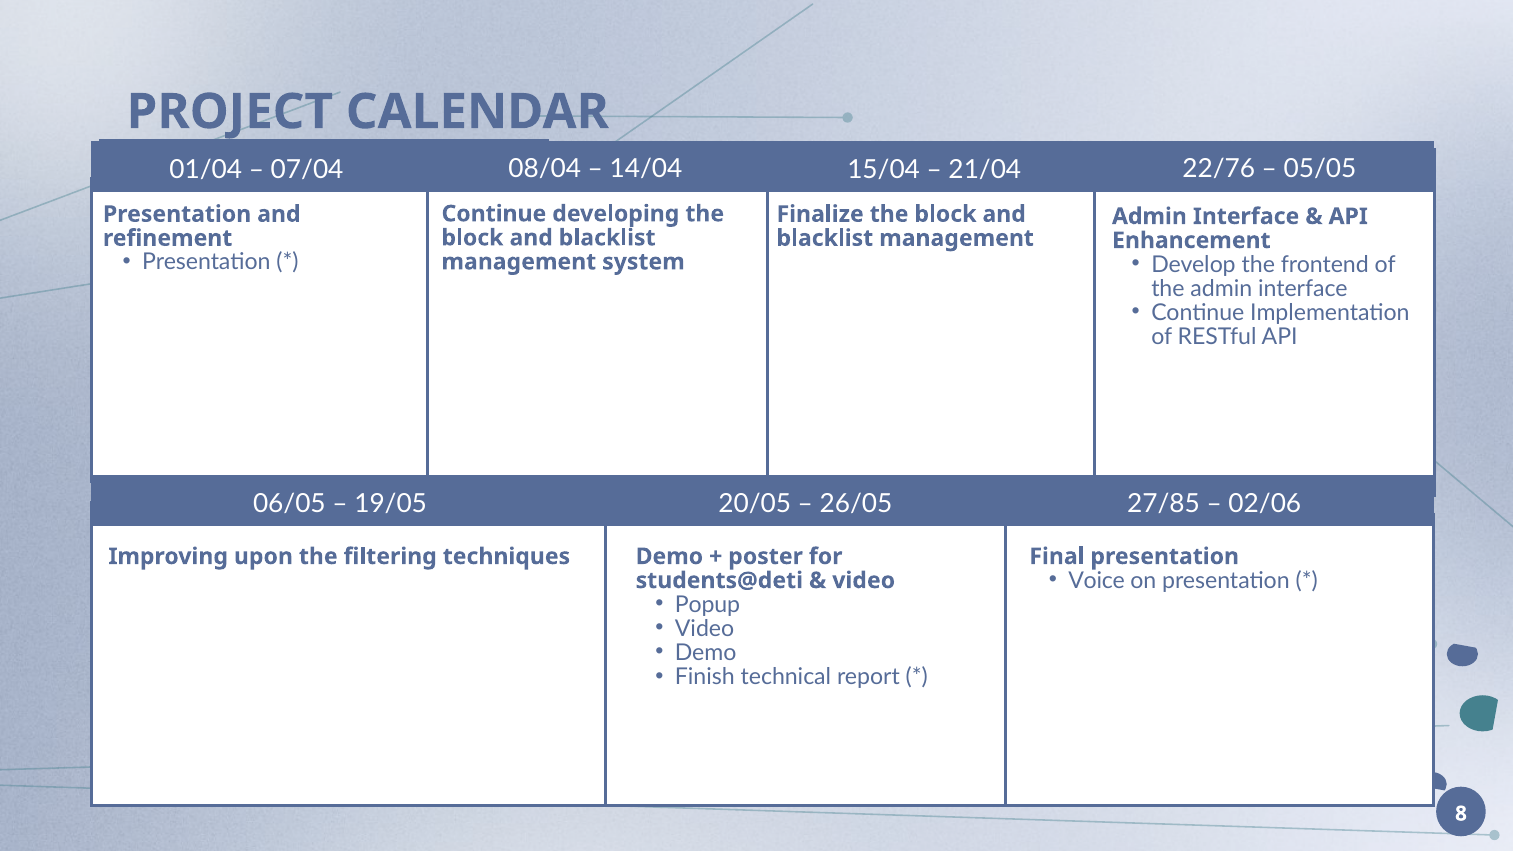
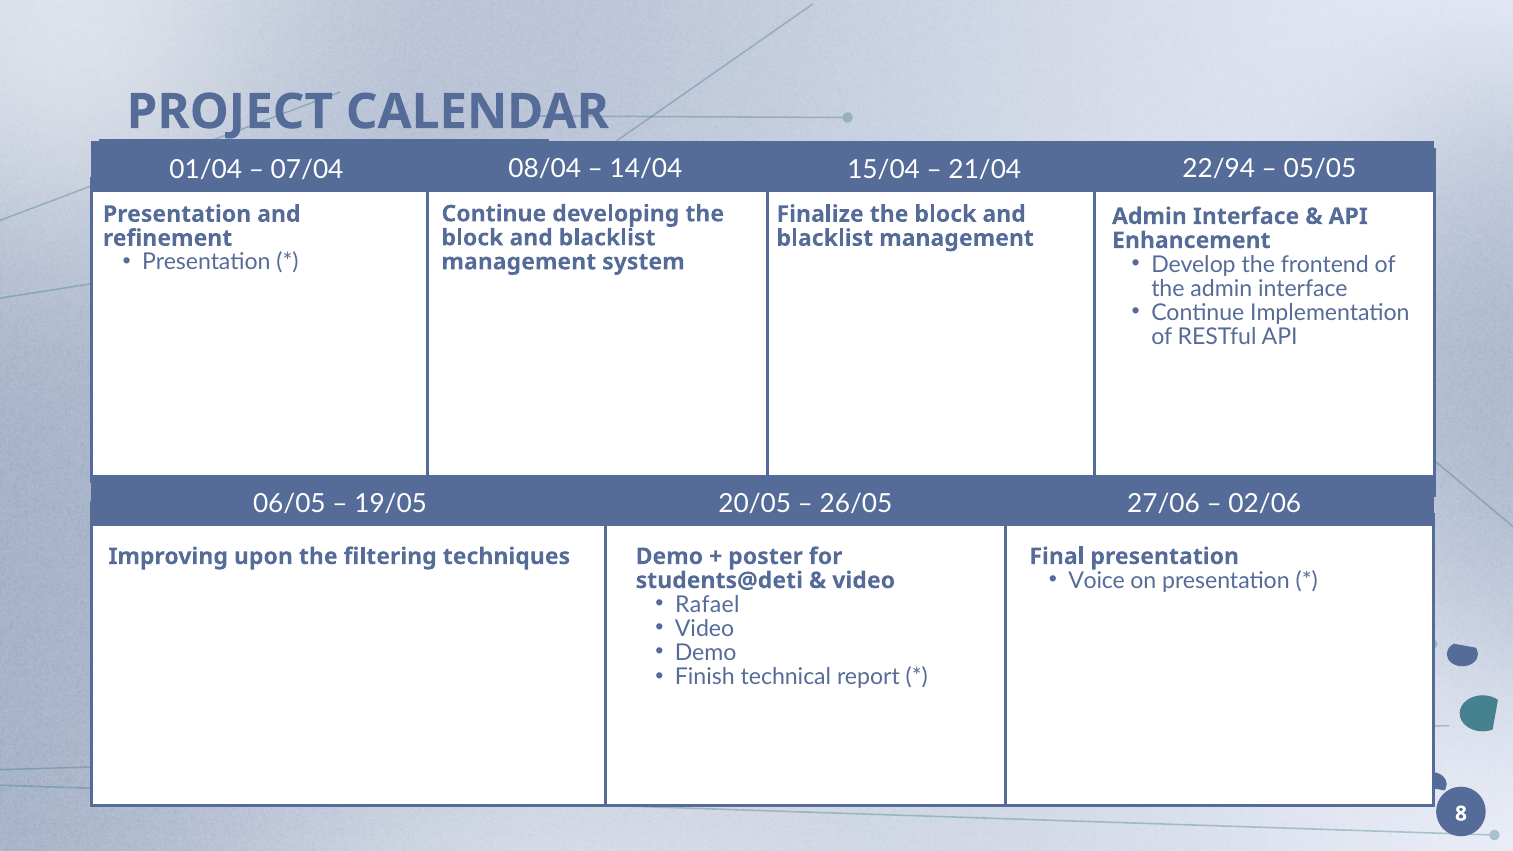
22/76: 22/76 -> 22/94
27/85: 27/85 -> 27/06
Popup: Popup -> Rafael
